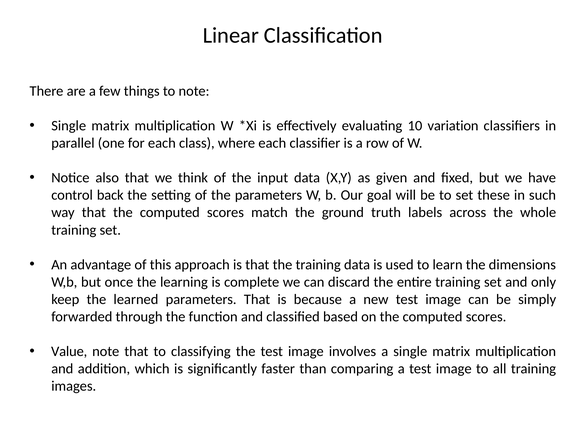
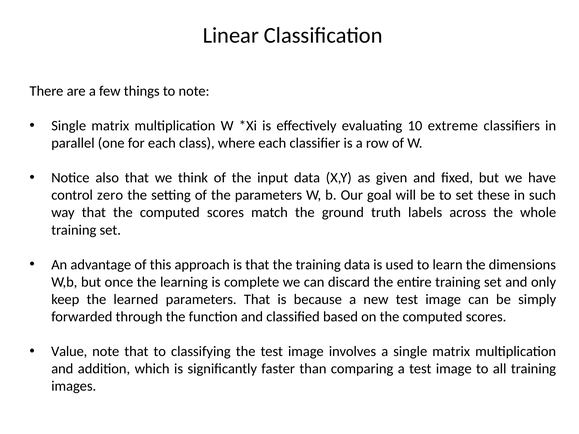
variation: variation -> extreme
back: back -> zero
